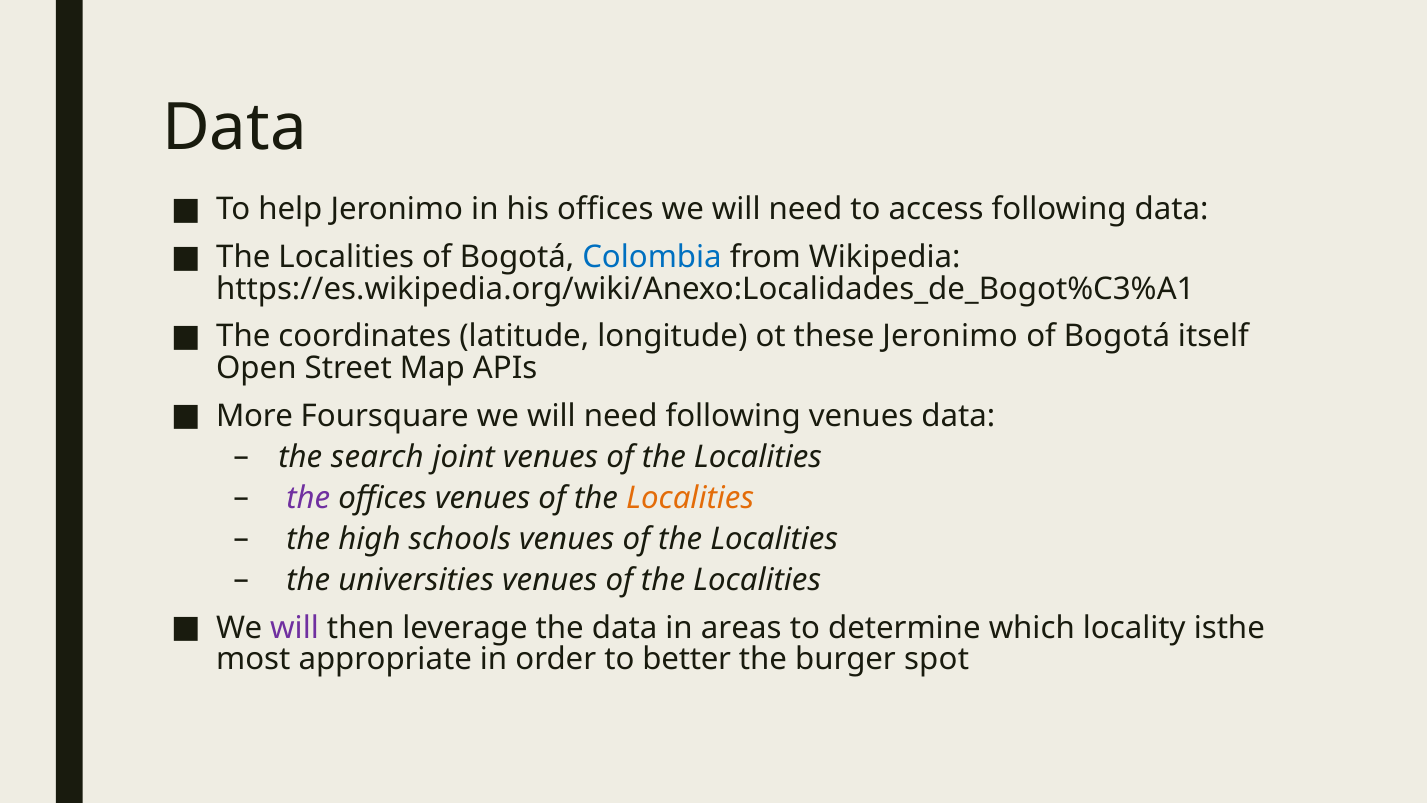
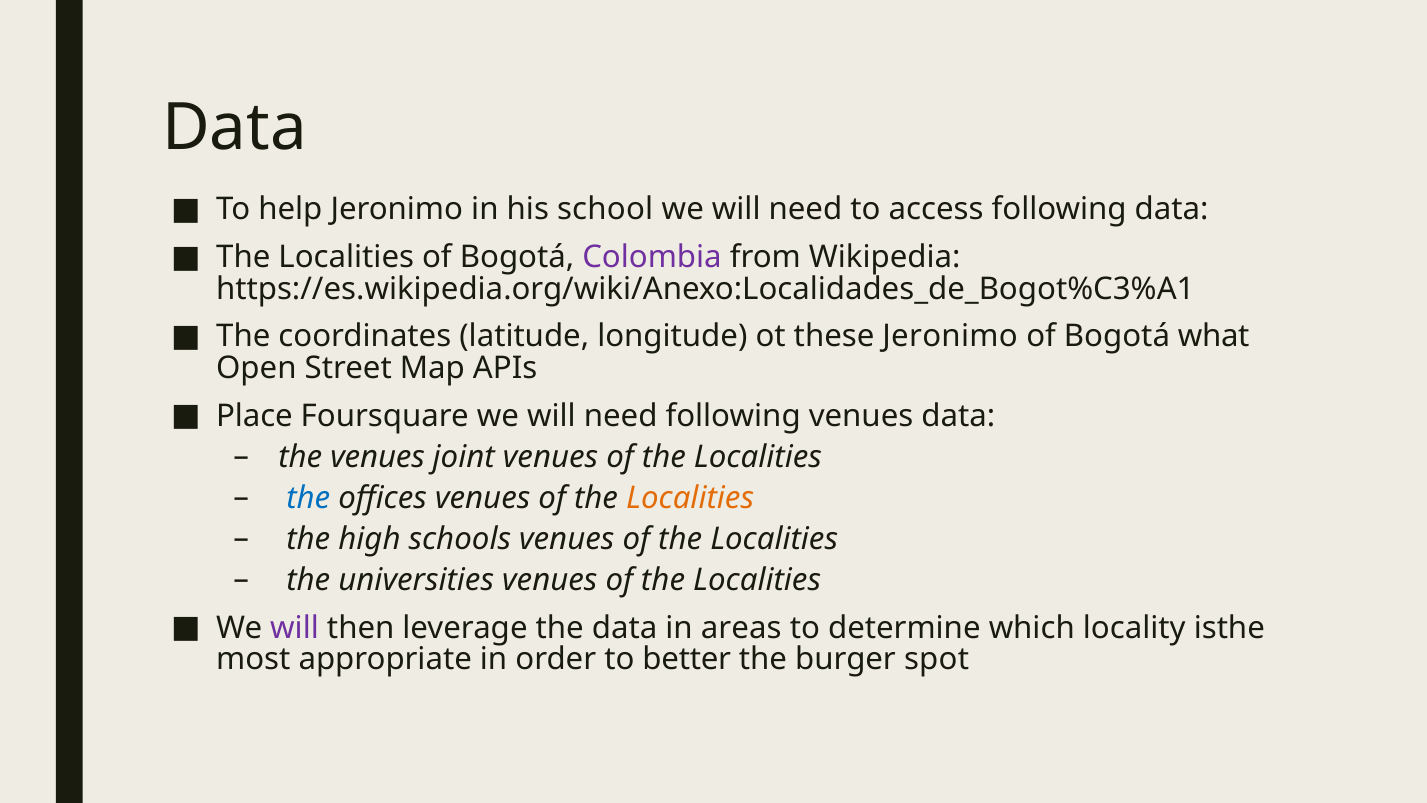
his offices: offices -> school
Colombia colour: blue -> purple
itself: itself -> what
More: More -> Place
the search: search -> venues
the at (308, 498) colour: purple -> blue
